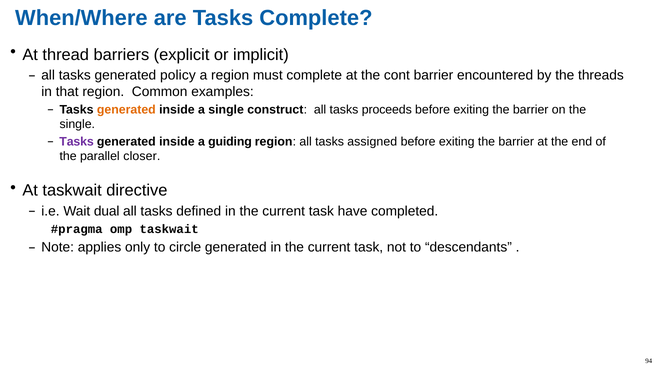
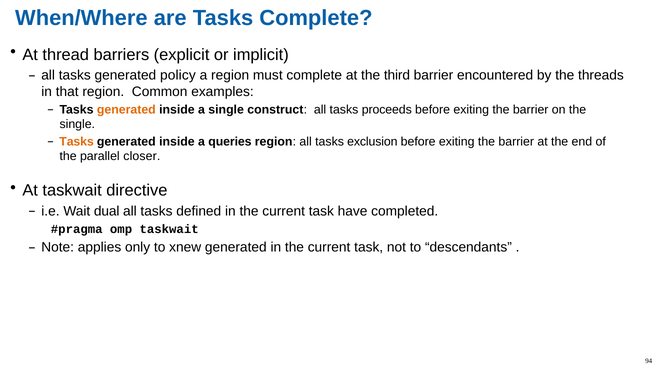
cont: cont -> third
Tasks at (77, 142) colour: purple -> orange
guiding: guiding -> queries
assigned: assigned -> exclusion
circle: circle -> xnew
